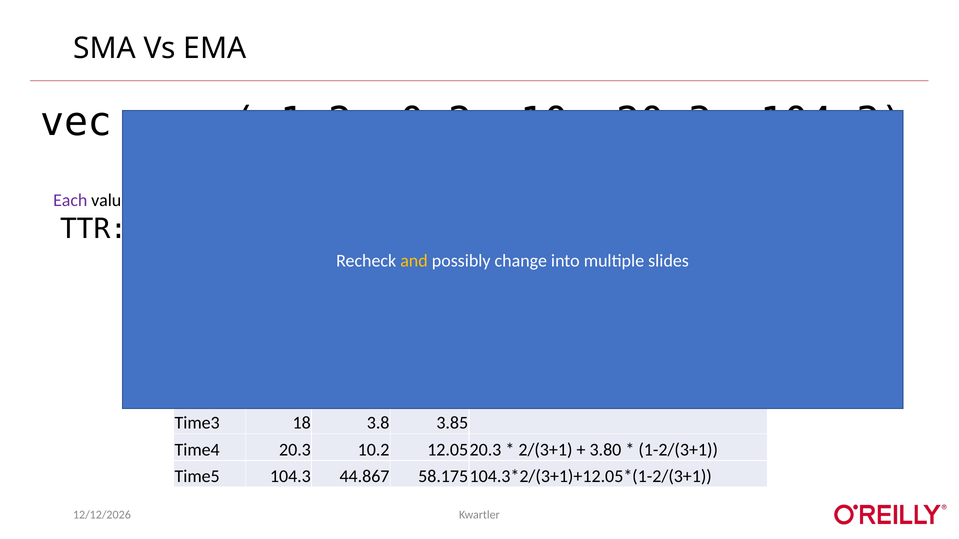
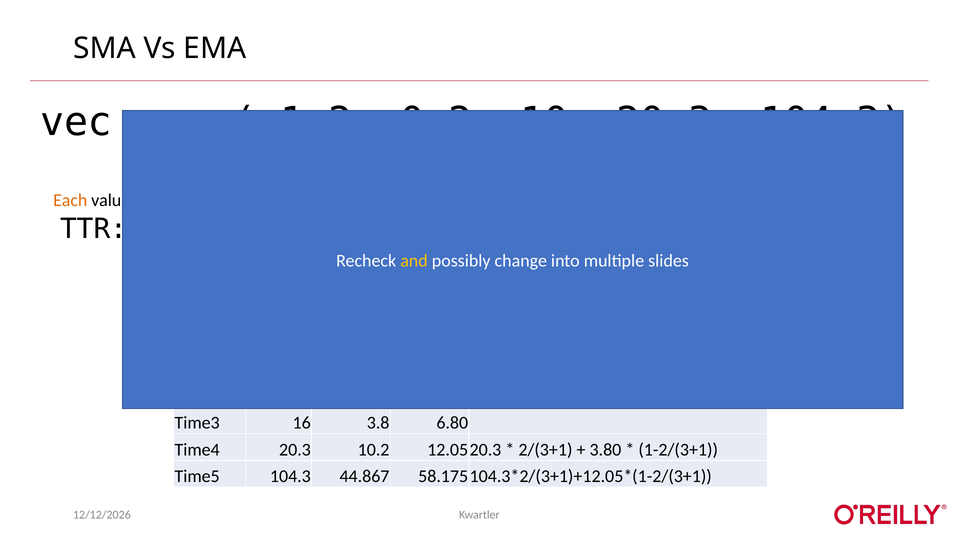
Each colour: purple -> orange
18: 18 -> 16
3.85: 3.85 -> 6.80
